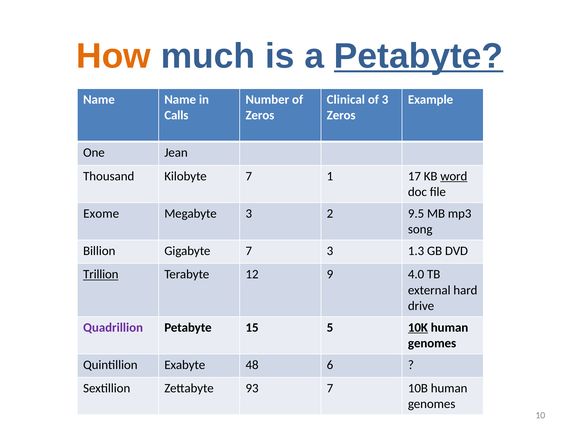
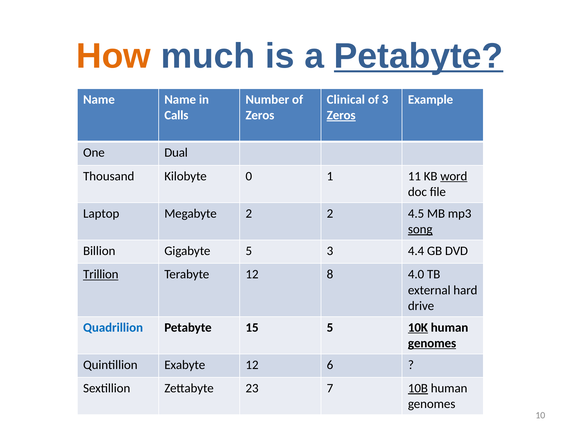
Zeros at (341, 115) underline: none -> present
Jean: Jean -> Dual
Kilobyte 7: 7 -> 0
17: 17 -> 11
Exome: Exome -> Laptop
Megabyte 3: 3 -> 2
9.5: 9.5 -> 4.5
song underline: none -> present
Gigabyte 7: 7 -> 5
1.3: 1.3 -> 4.4
9: 9 -> 8
Quadrillion colour: purple -> blue
genomes at (432, 343) underline: none -> present
Exabyte 48: 48 -> 12
93: 93 -> 23
10B underline: none -> present
